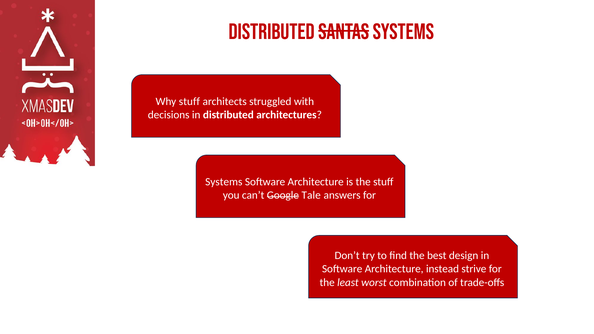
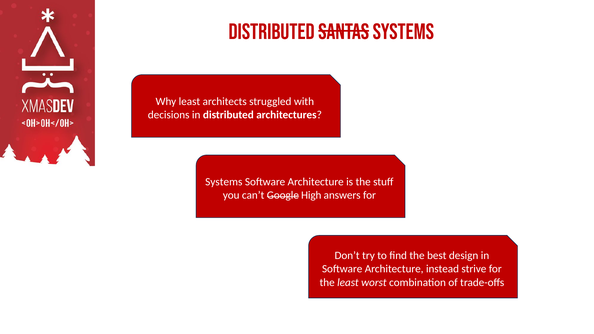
Why stuff: stuff -> least
Tale: Tale -> High
